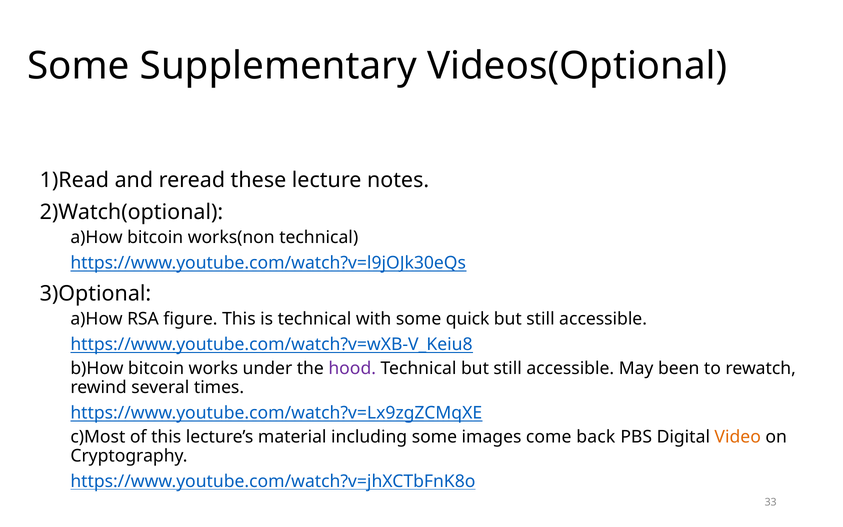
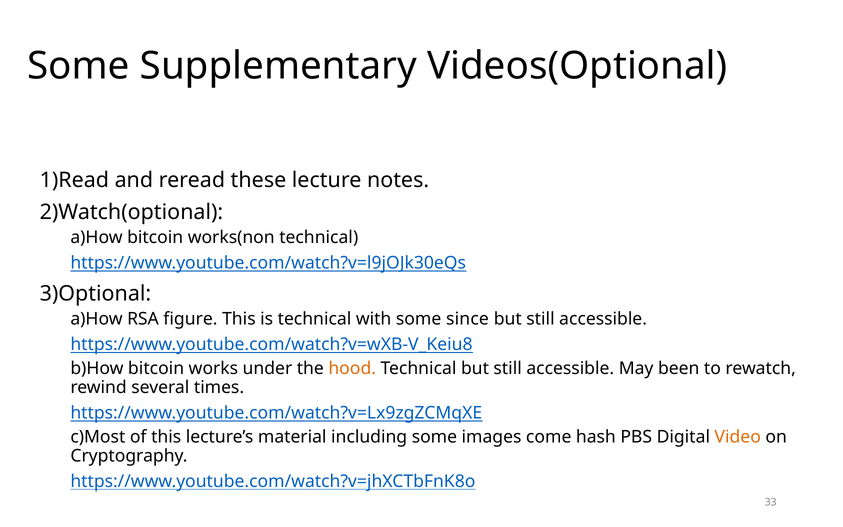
quick: quick -> since
hood colour: purple -> orange
back: back -> hash
